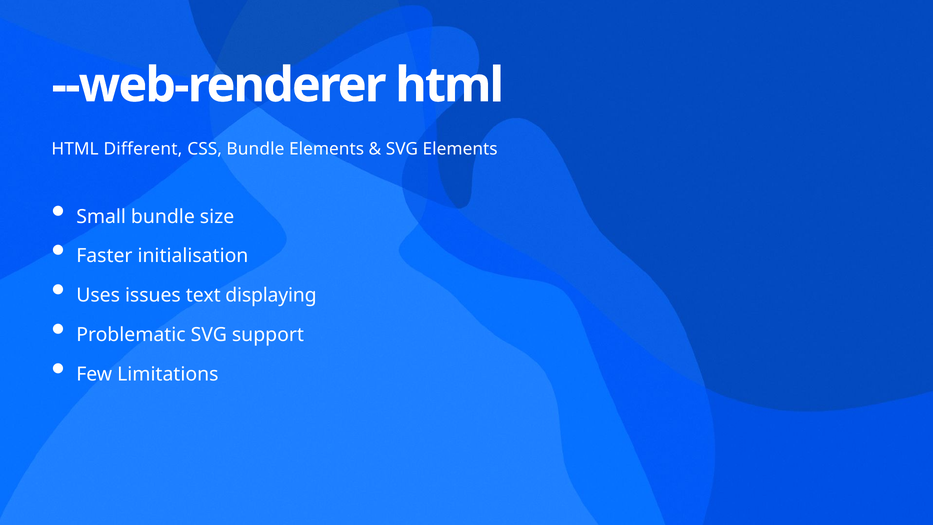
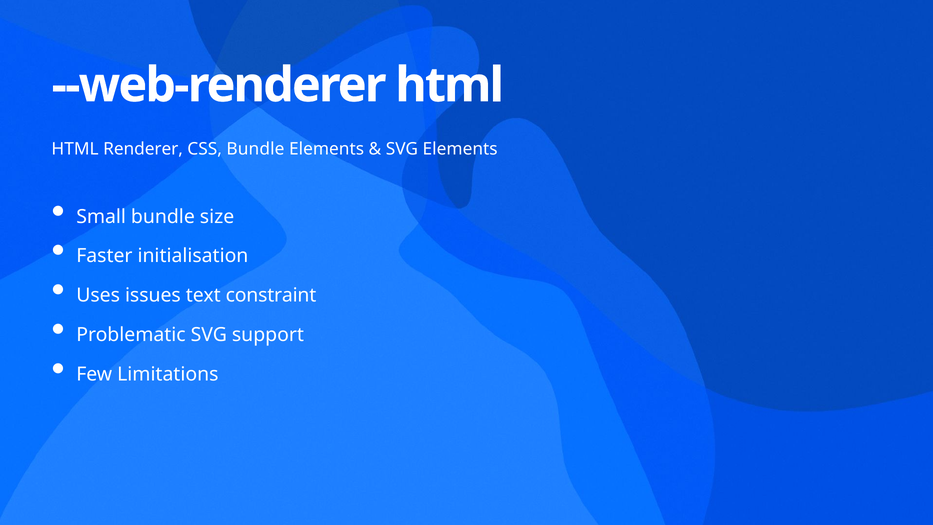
Different: Different -> Renderer
displaying: displaying -> constraint
